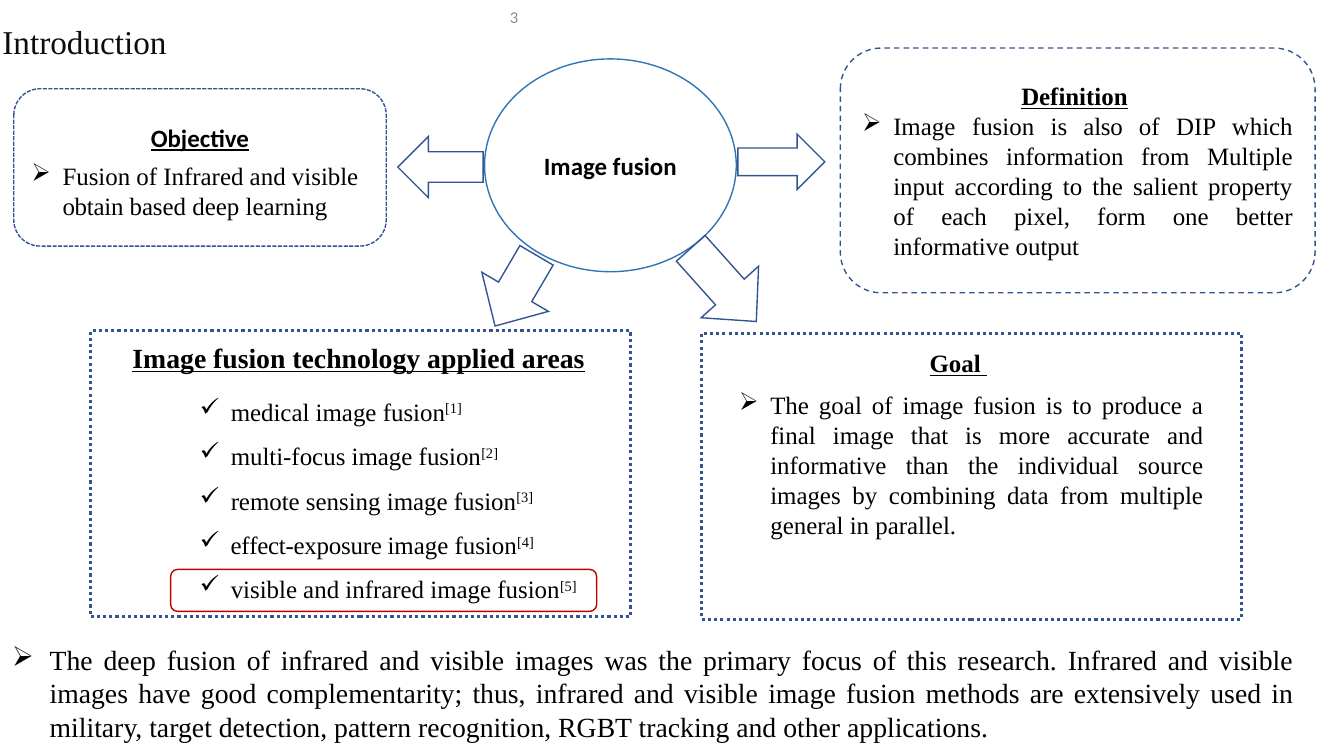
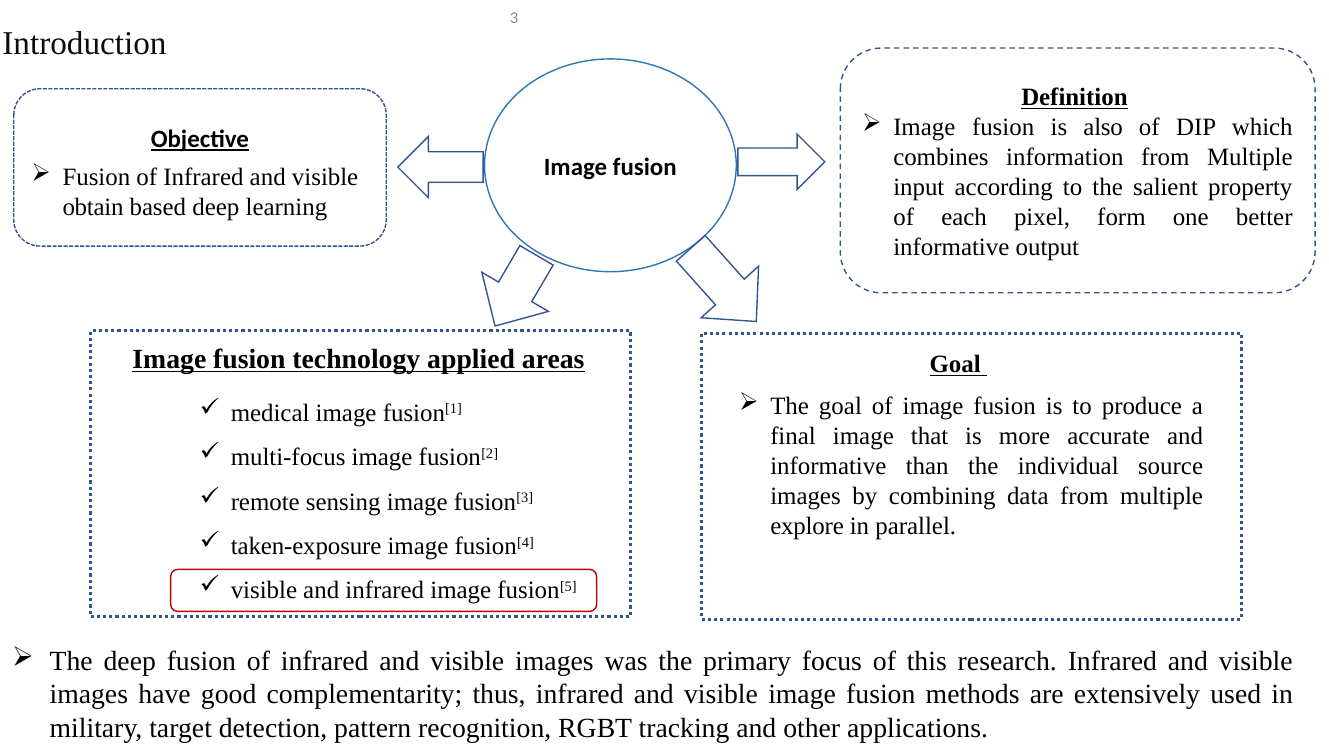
general: general -> explore
effect-exposure: effect-exposure -> taken-exposure
